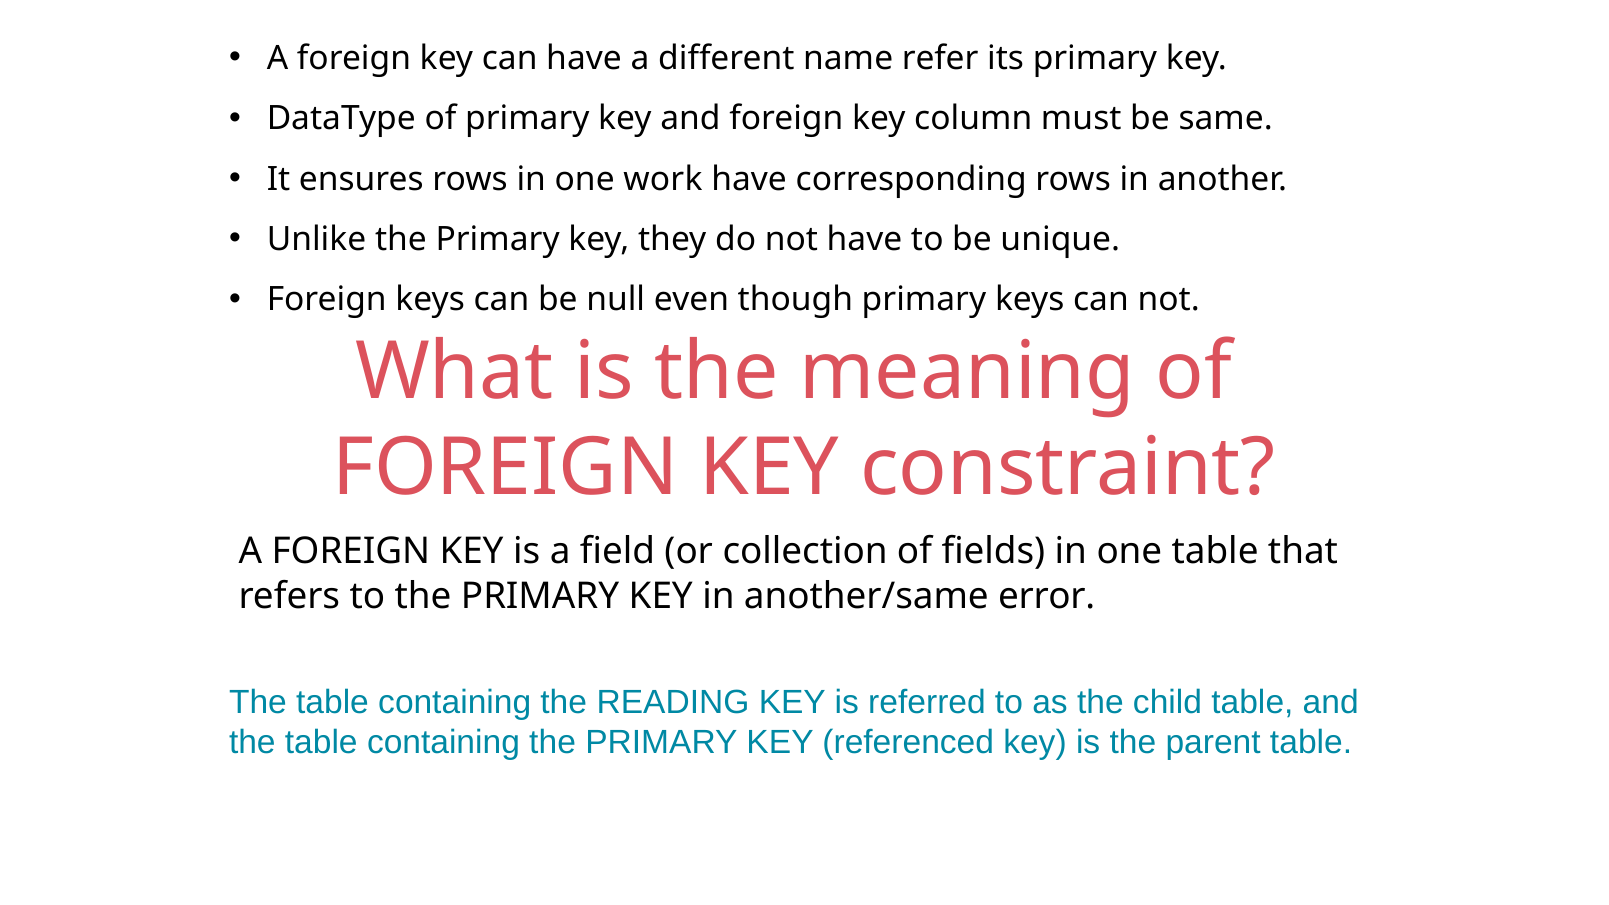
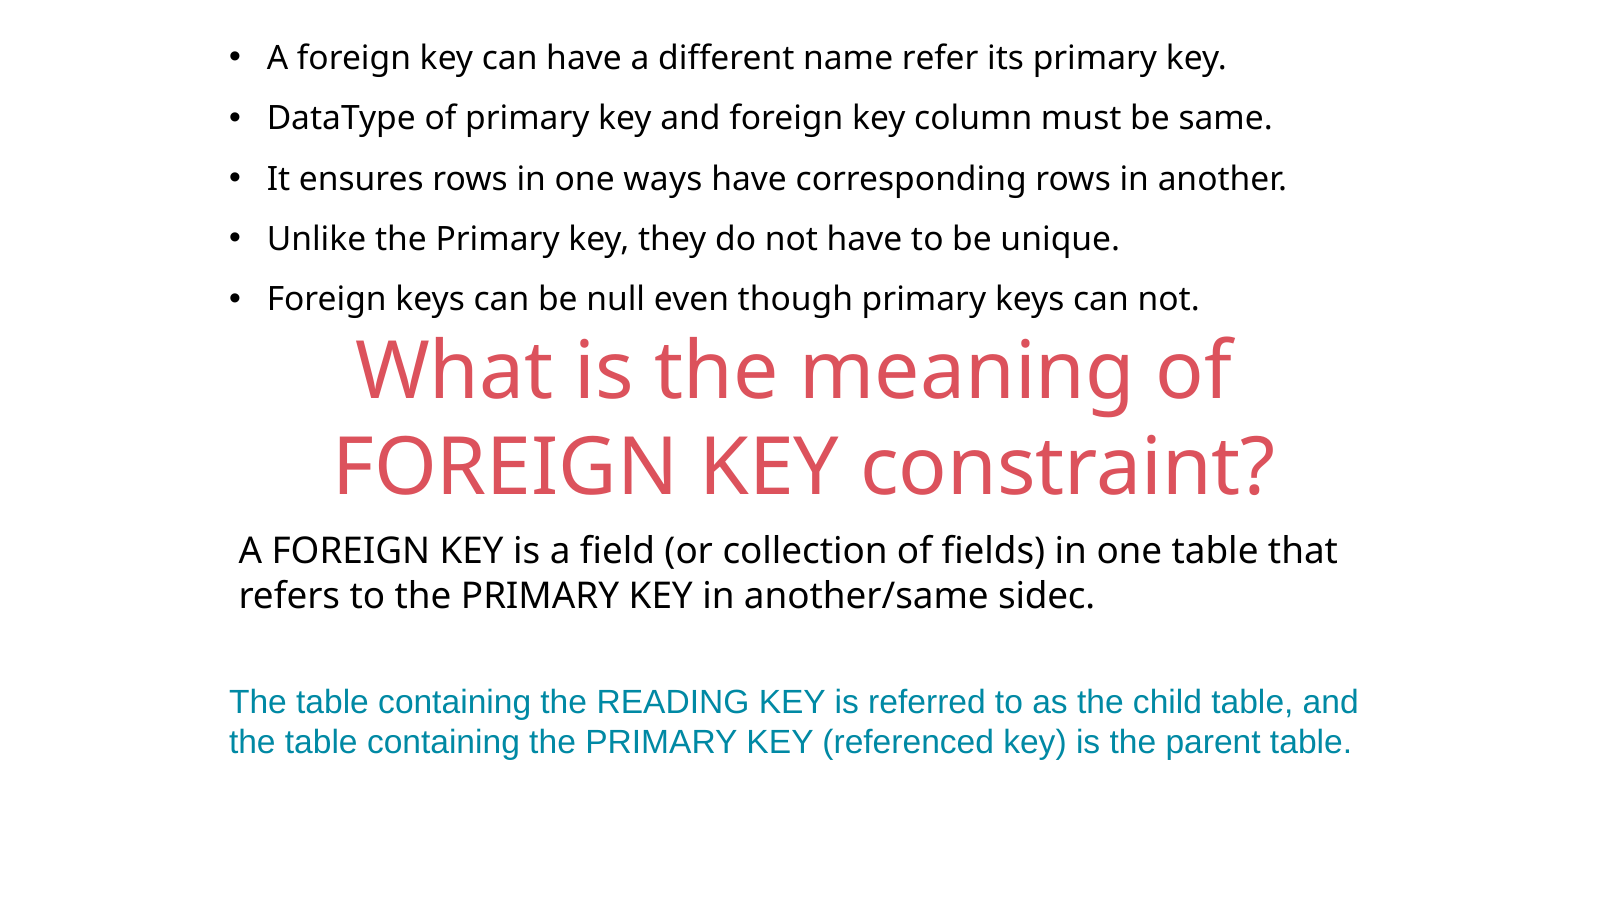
work: work -> ways
error: error -> sidec
